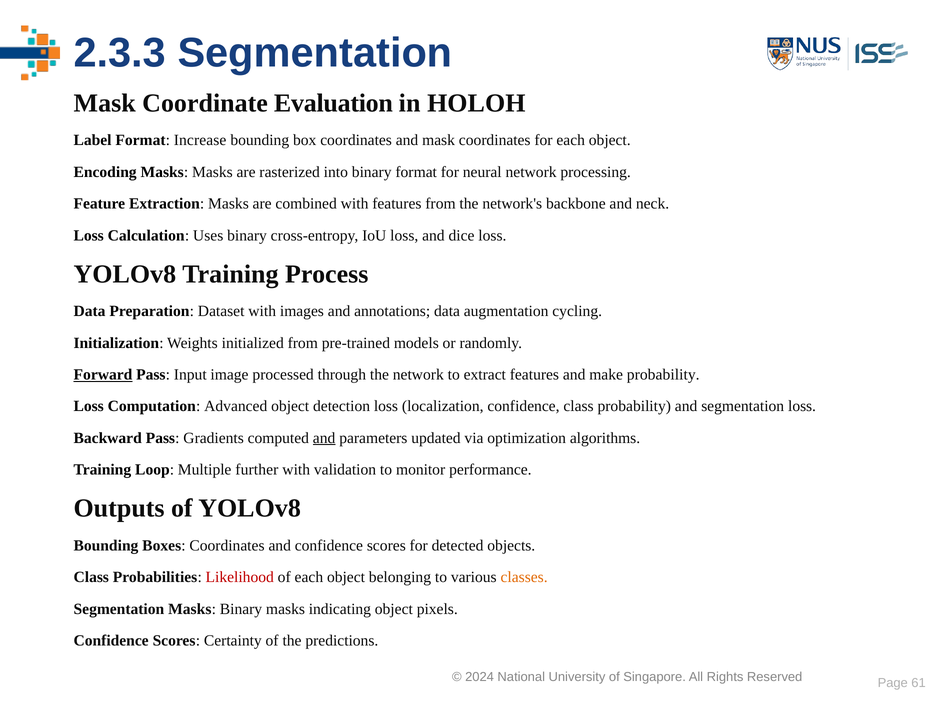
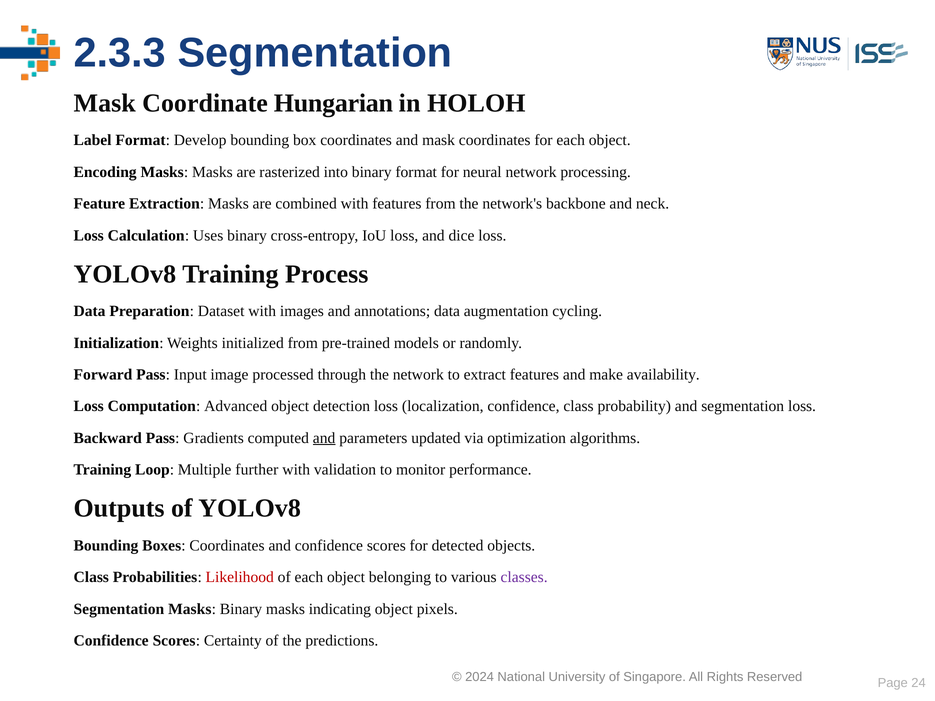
Evaluation: Evaluation -> Hungarian
Increase: Increase -> Develop
Forward underline: present -> none
make probability: probability -> availability
classes colour: orange -> purple
61: 61 -> 24
